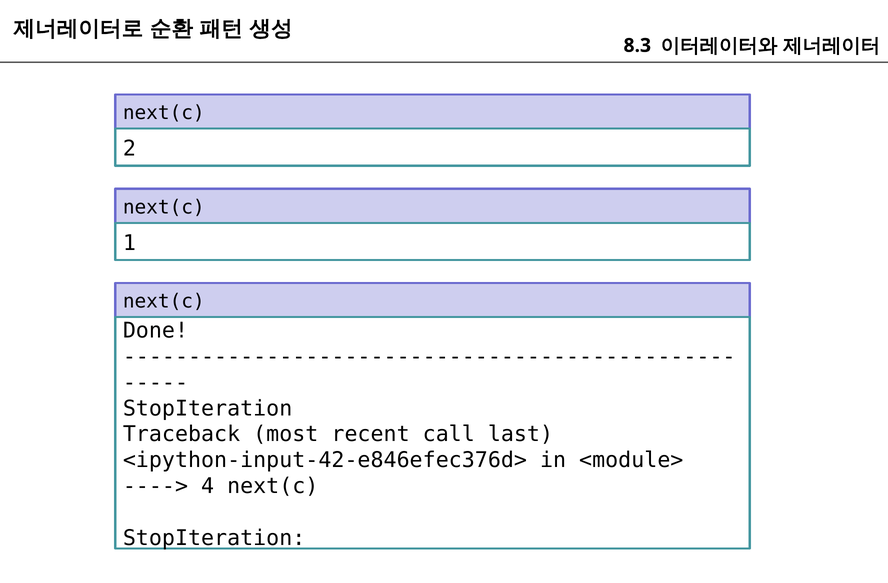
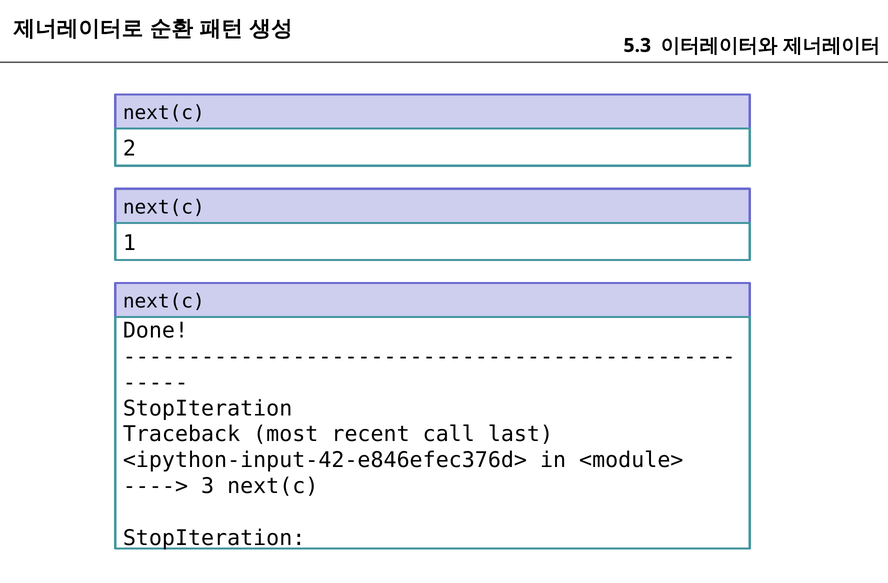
8.3: 8.3 -> 5.3
4: 4 -> 3
